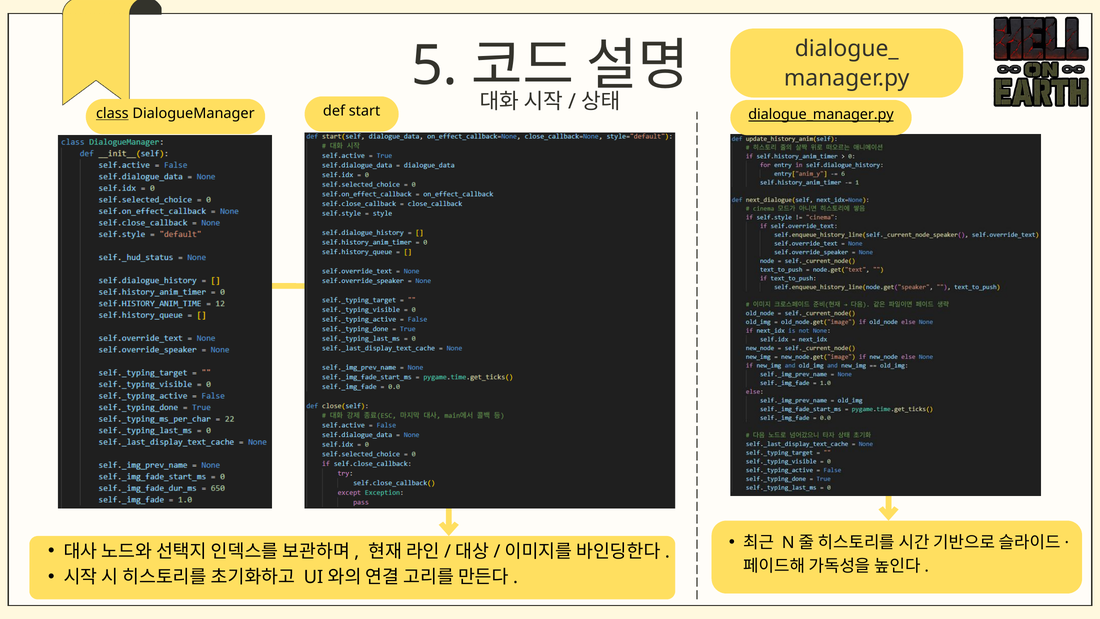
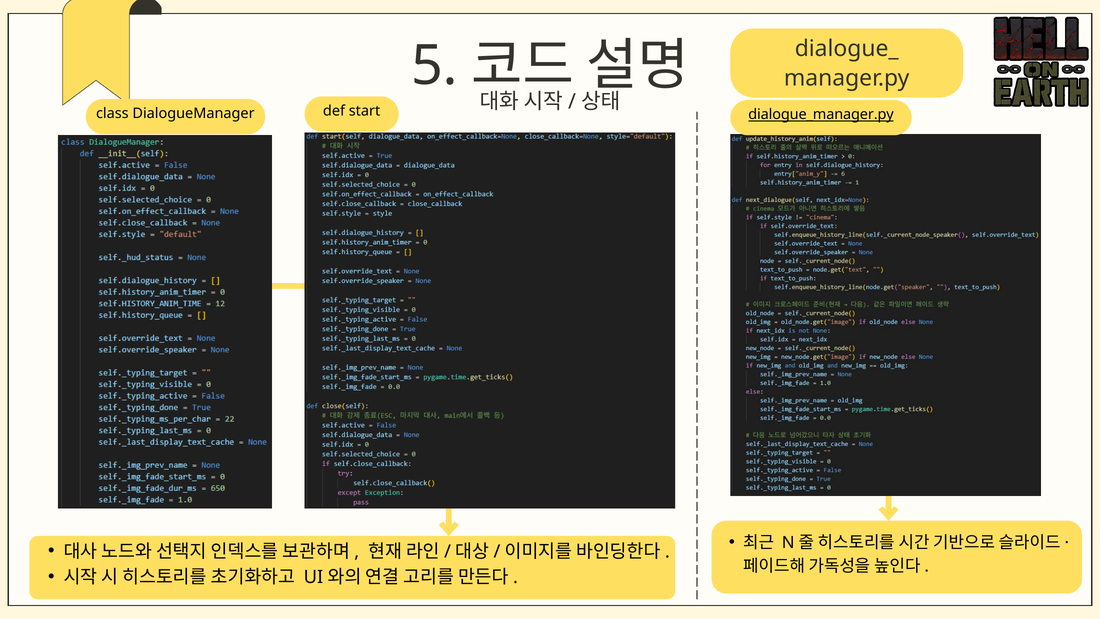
class underline: present -> none
